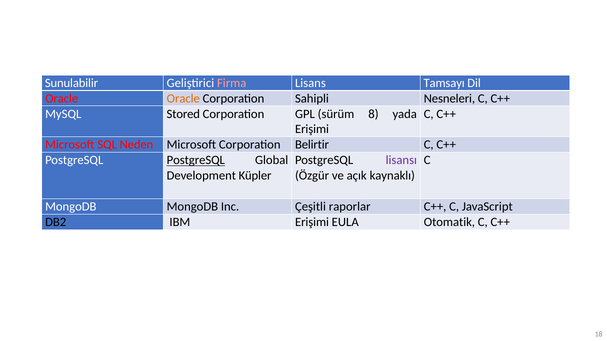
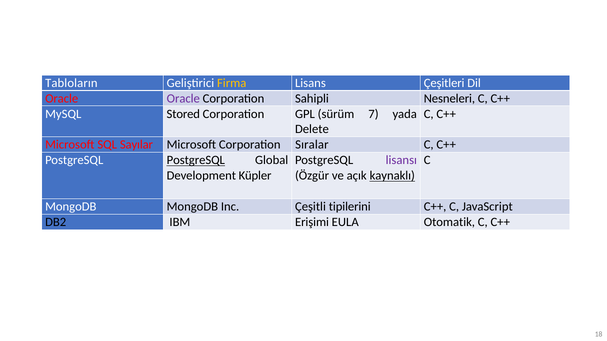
Sunulabilir: Sunulabilir -> Tabloların
Firma colour: pink -> yellow
Tamsayı: Tamsayı -> Çeşitleri
Oracle at (183, 98) colour: orange -> purple
8: 8 -> 7
Erişimi at (312, 129): Erişimi -> Delete
Neden: Neden -> Sayılar
Belirtir: Belirtir -> Sıralar
kaynaklı underline: none -> present
raporlar: raporlar -> tipilerini
